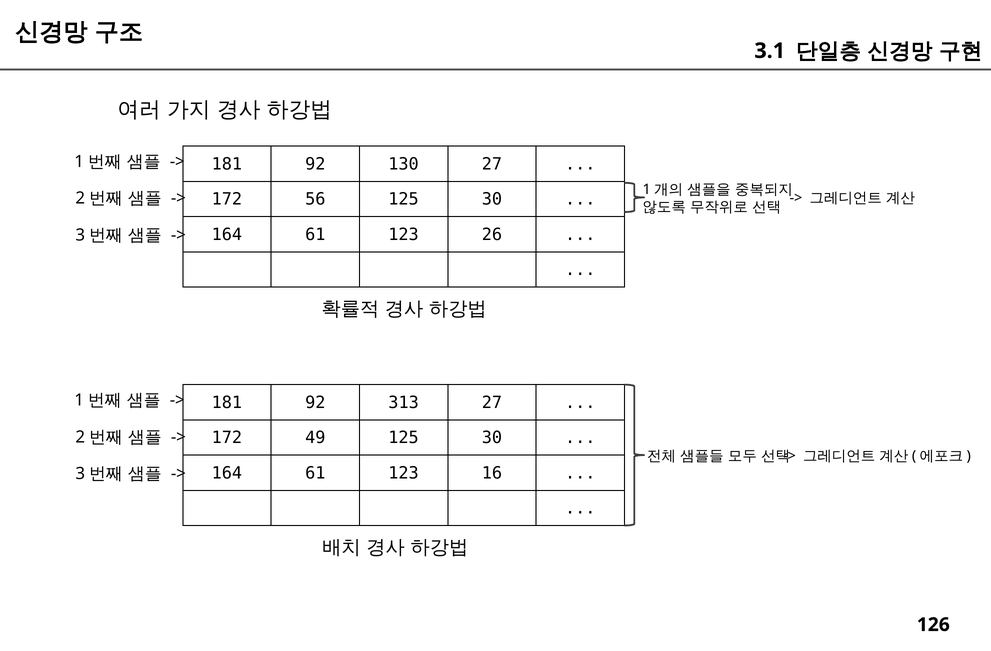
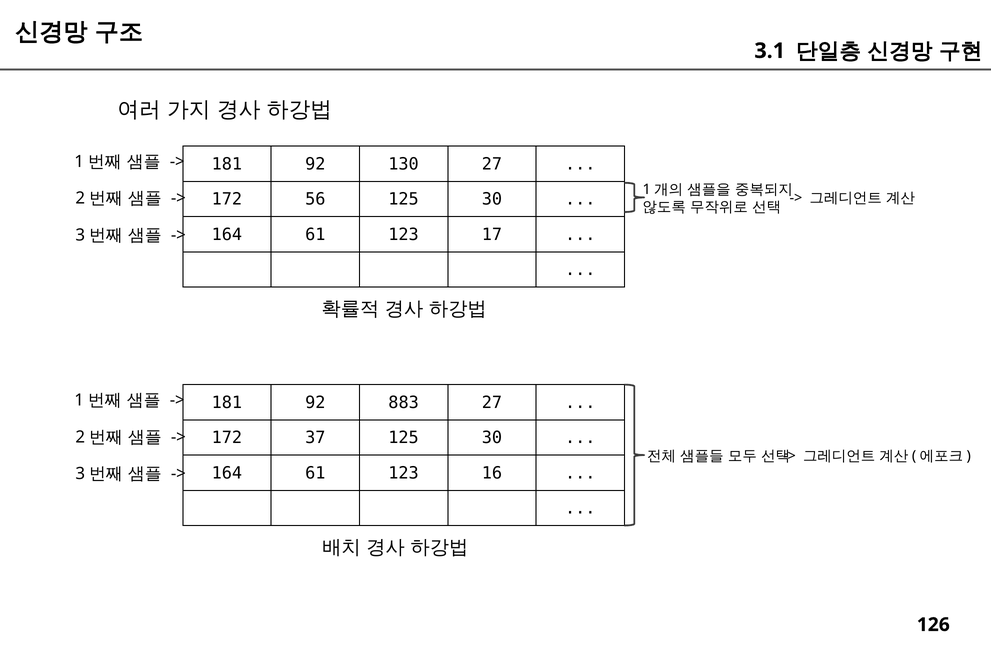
26: 26 -> 17
313: 313 -> 883
49: 49 -> 37
